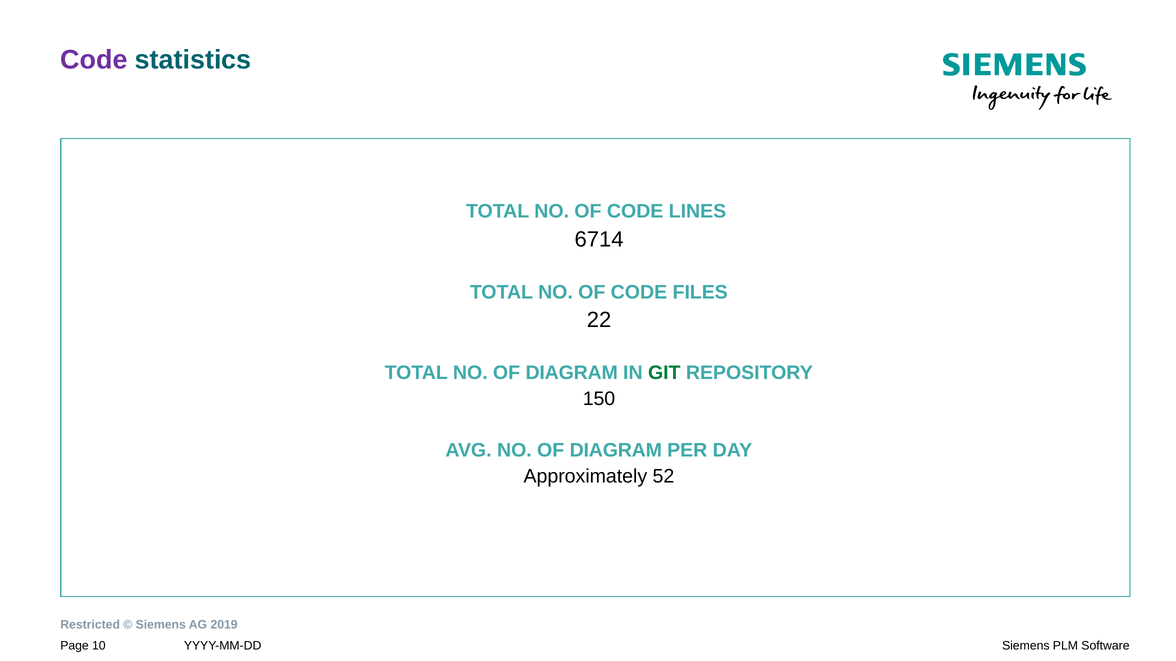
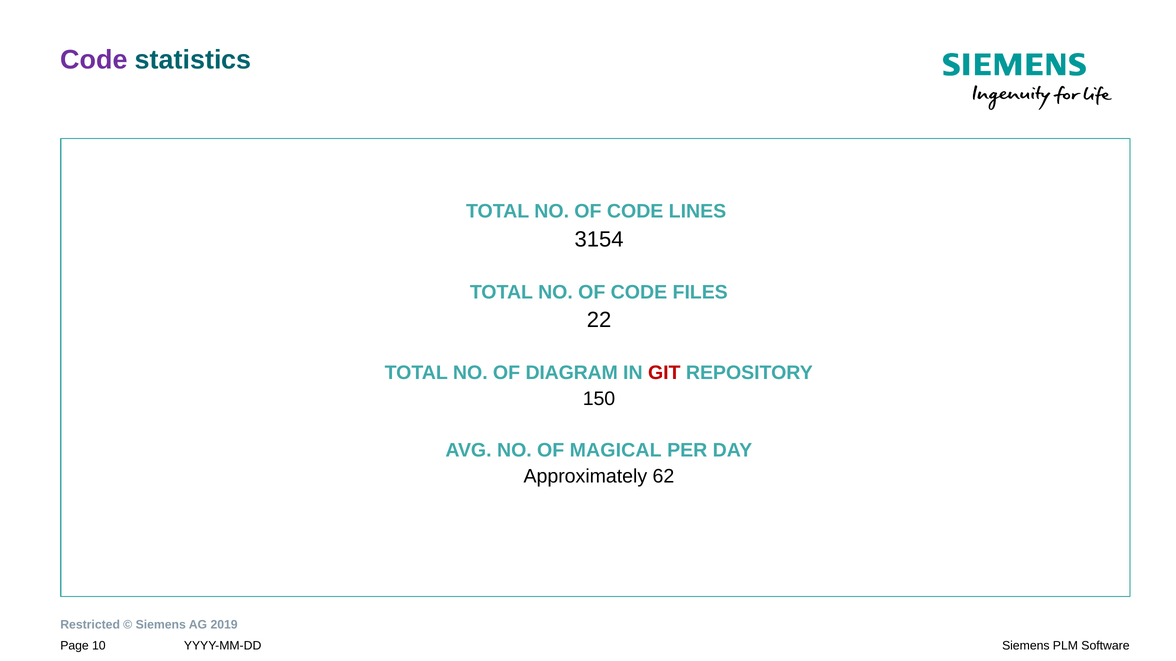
6714: 6714 -> 3154
GIT colour: green -> red
AVG NO OF DIAGRAM: DIAGRAM -> MAGICAL
52: 52 -> 62
